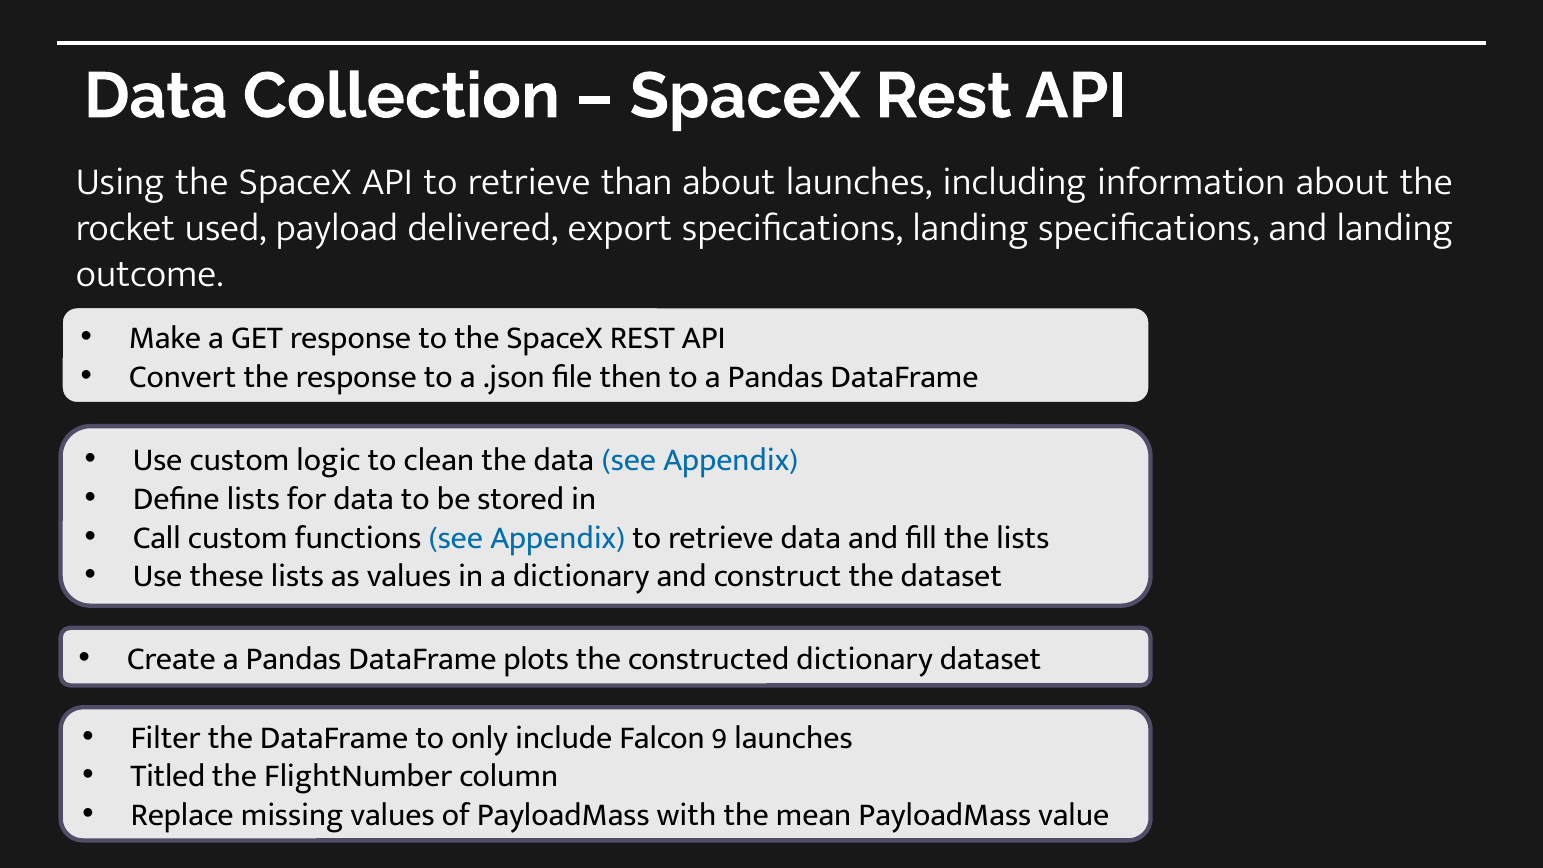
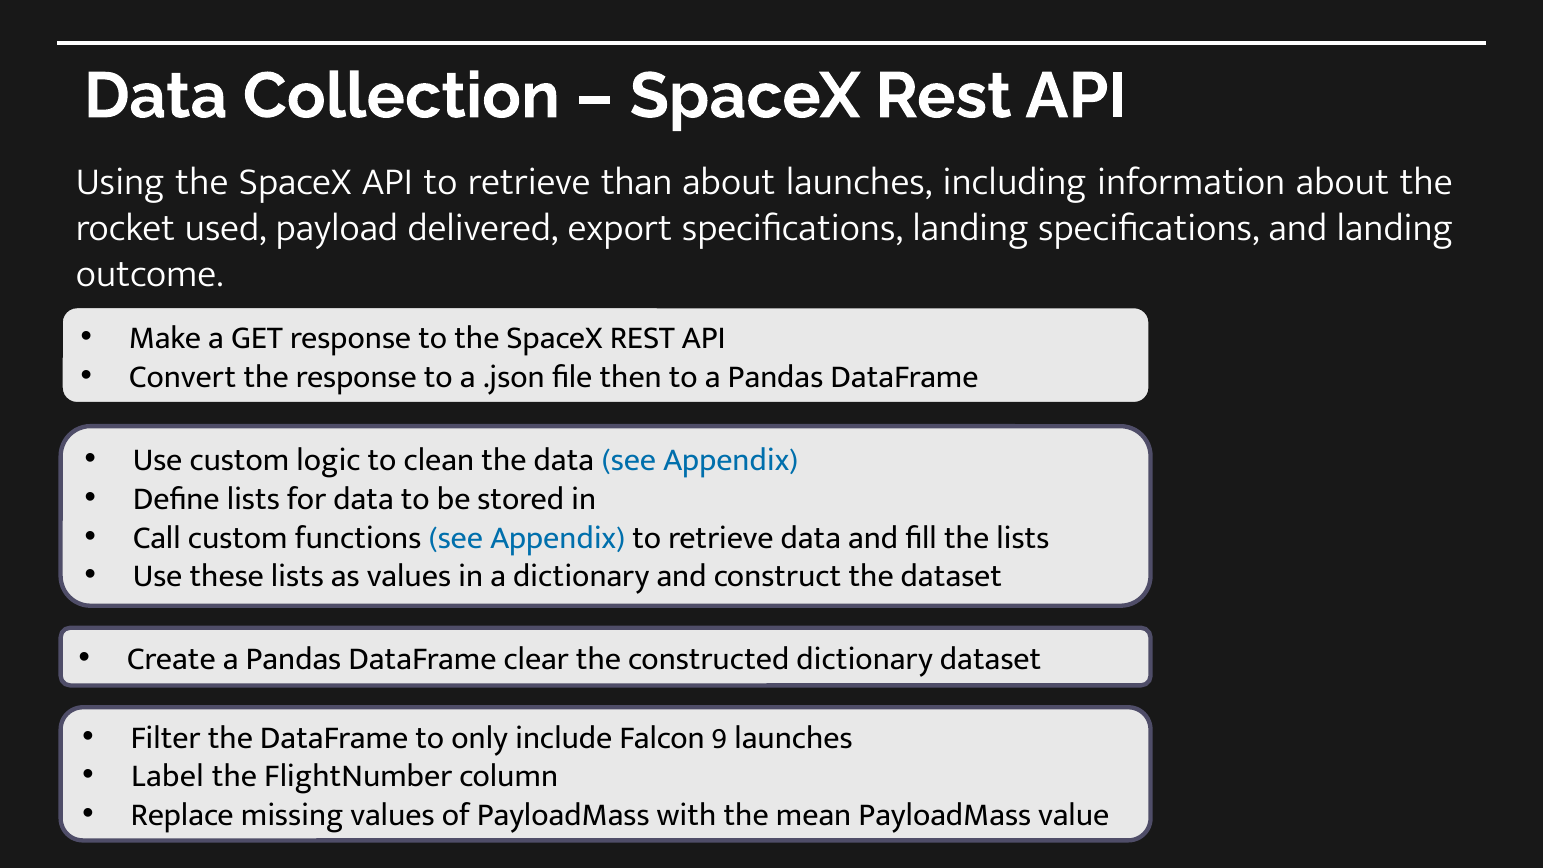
plots: plots -> clear
Titled: Titled -> Label
